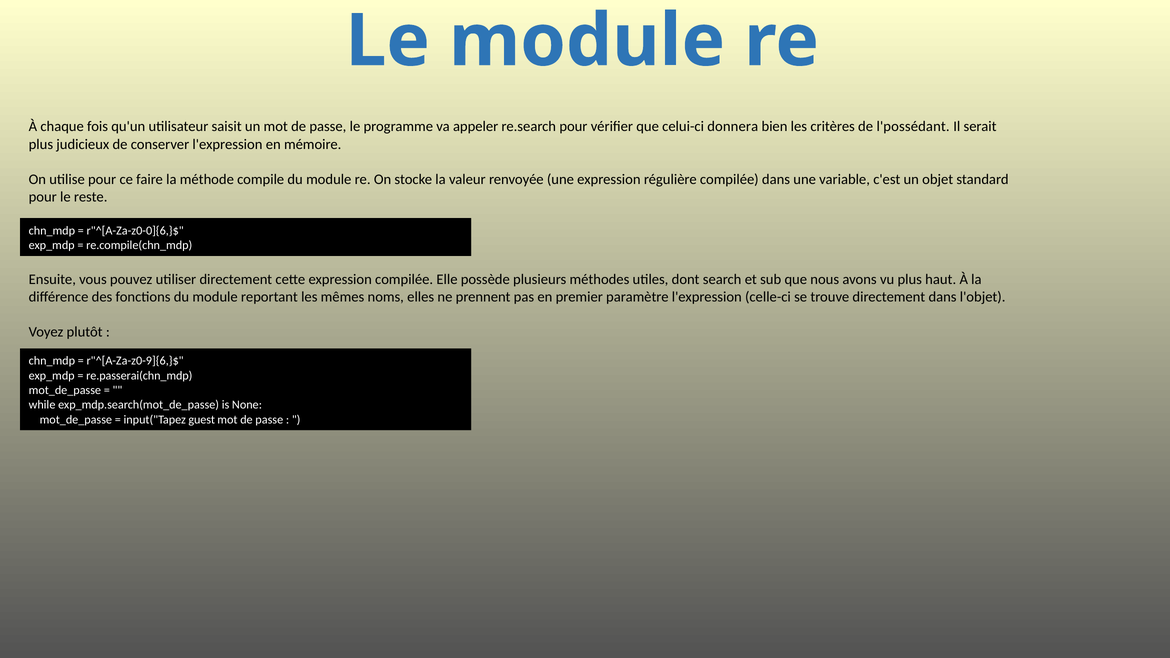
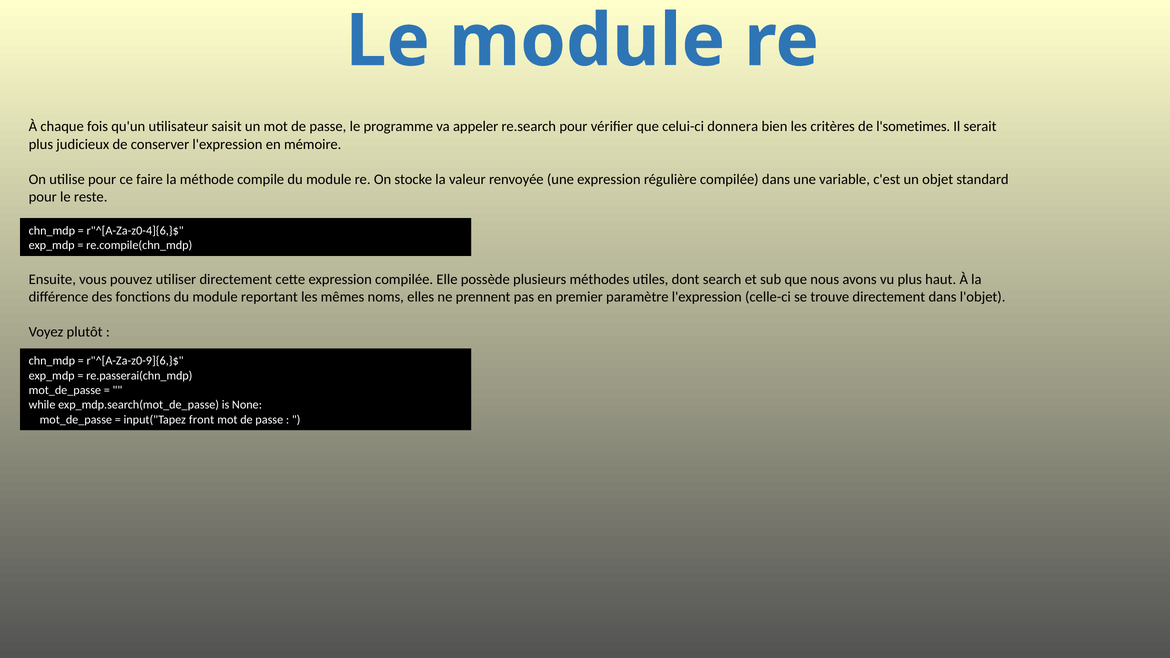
l'possédant: l'possédant -> l'sometimes
r"^[A-Za-z0-0]{6,}$: r"^[A-Za-z0-0]{6,}$ -> r"^[A-Za-z0-4]{6,}$
guest: guest -> front
